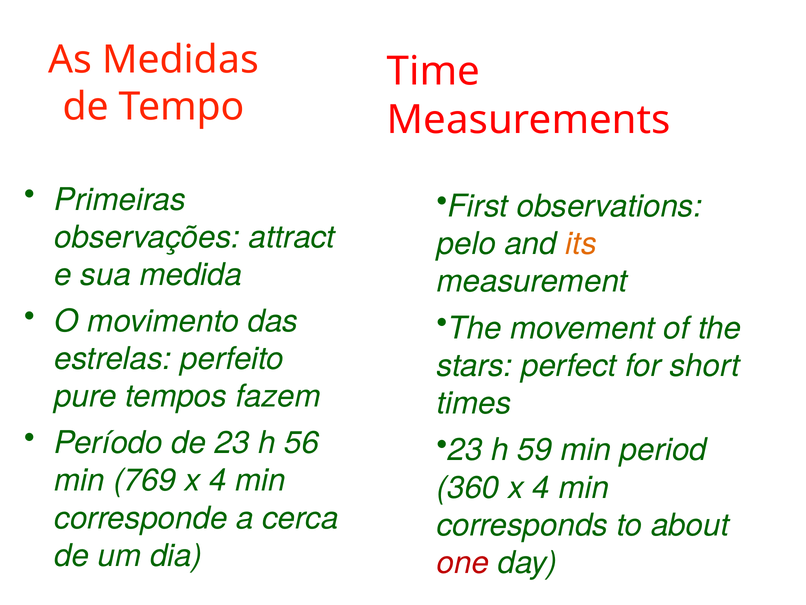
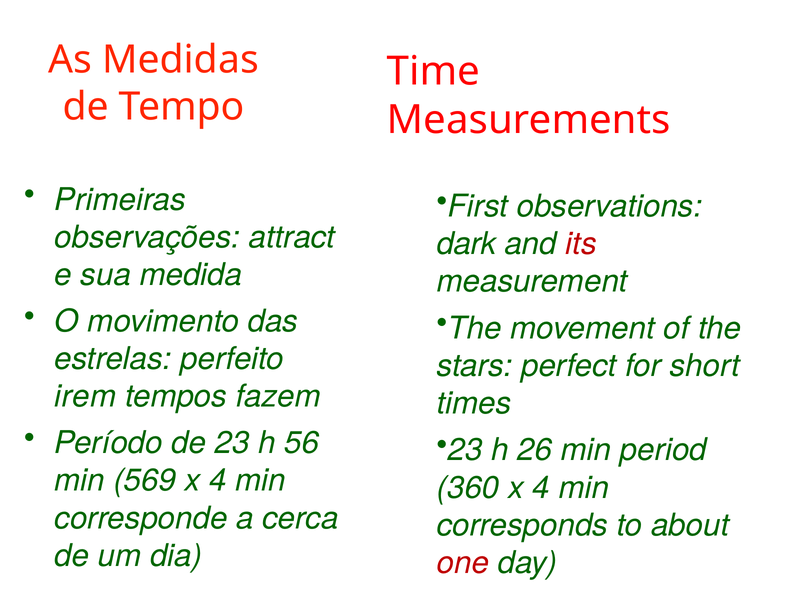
pelo: pelo -> dark
its colour: orange -> red
pure: pure -> irem
59: 59 -> 26
769: 769 -> 569
